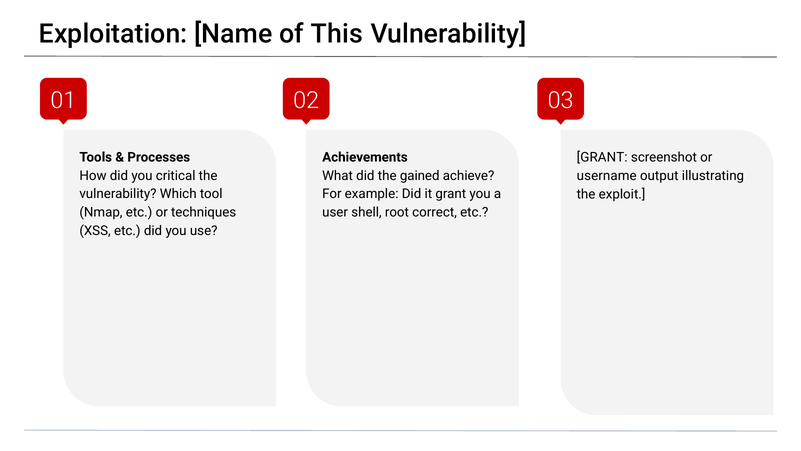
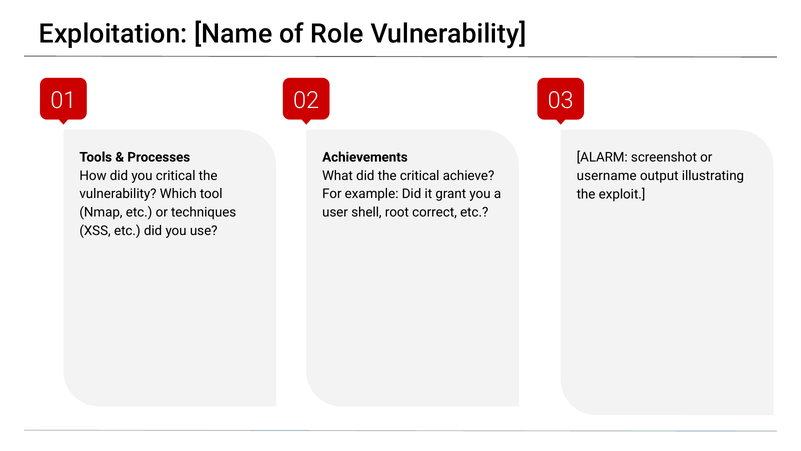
This: This -> Role
GRANT at (602, 157): GRANT -> ALARM
the gained: gained -> critical
